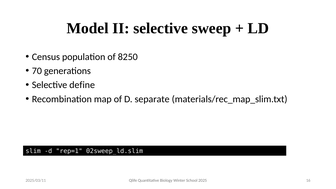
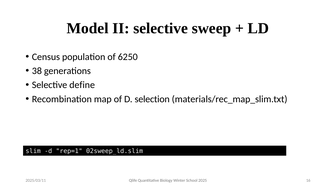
8250: 8250 -> 6250
70: 70 -> 38
separate: separate -> selection
